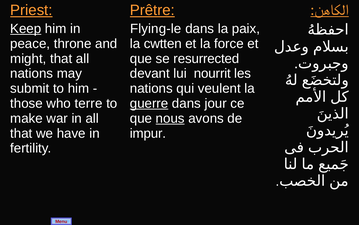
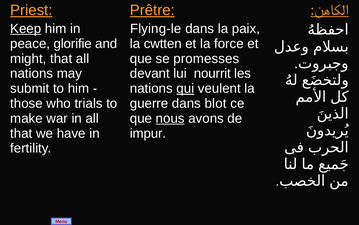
throne: throne -> glorifie
resurrected: resurrected -> promesses
qui underline: none -> present
terre: terre -> trials
guerre underline: present -> none
jour: jour -> blot
